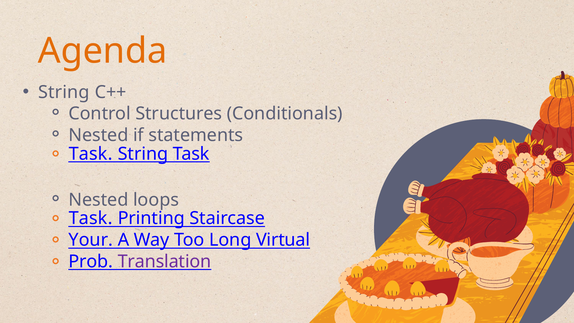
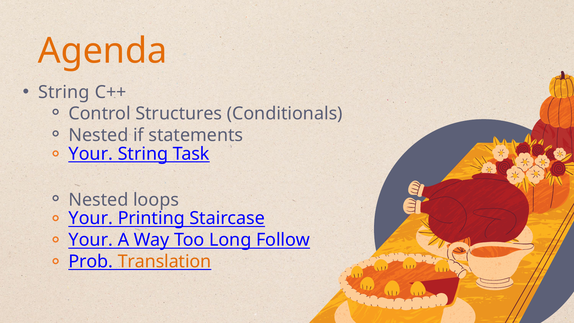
Task at (91, 154): Task -> Your
Task at (91, 218): Task -> Your
Virtual: Virtual -> Follow
Translation colour: purple -> orange
